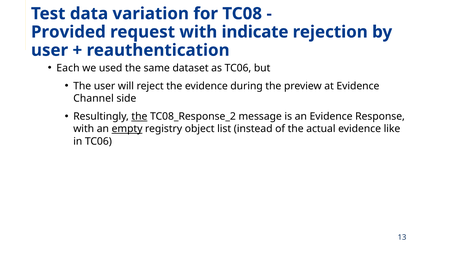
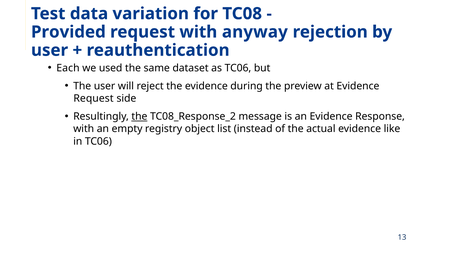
indicate: indicate -> anyway
Channel at (94, 98): Channel -> Request
empty underline: present -> none
